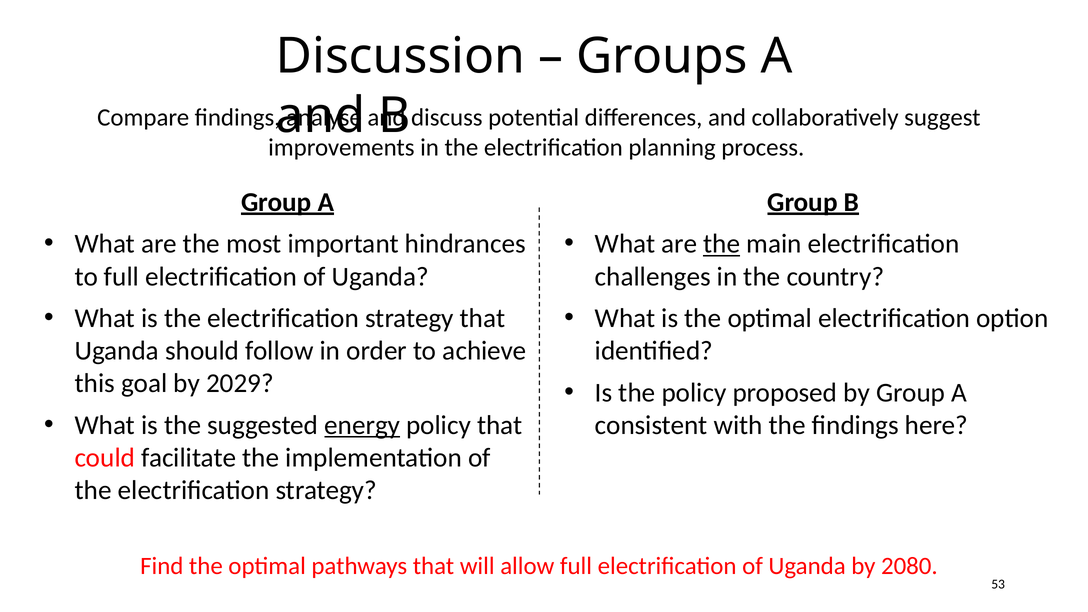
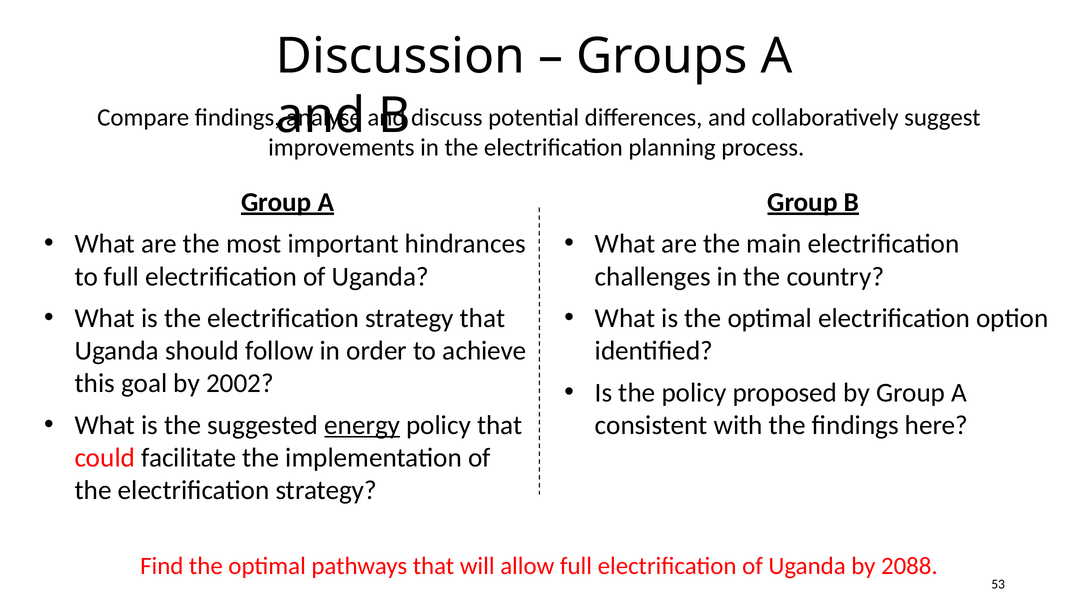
the at (722, 244) underline: present -> none
2029: 2029 -> 2002
2080: 2080 -> 2088
